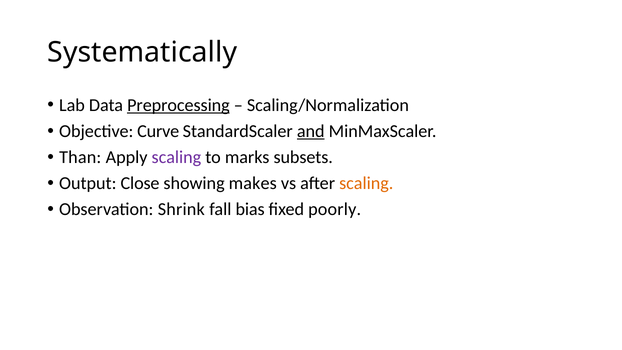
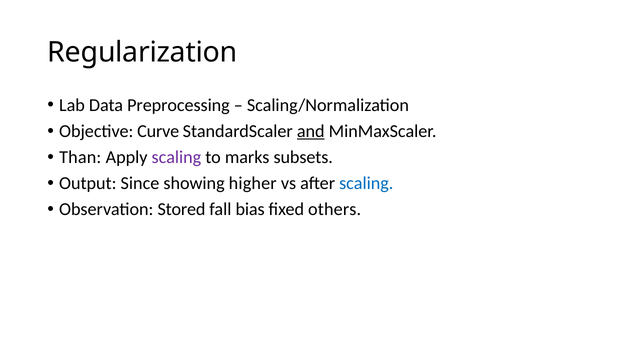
Systematically: Systematically -> Regularization
Preprocessing underline: present -> none
Close: Close -> Since
makes: makes -> higher
scaling at (366, 183) colour: orange -> blue
Shrink: Shrink -> Stored
poorly: poorly -> others
